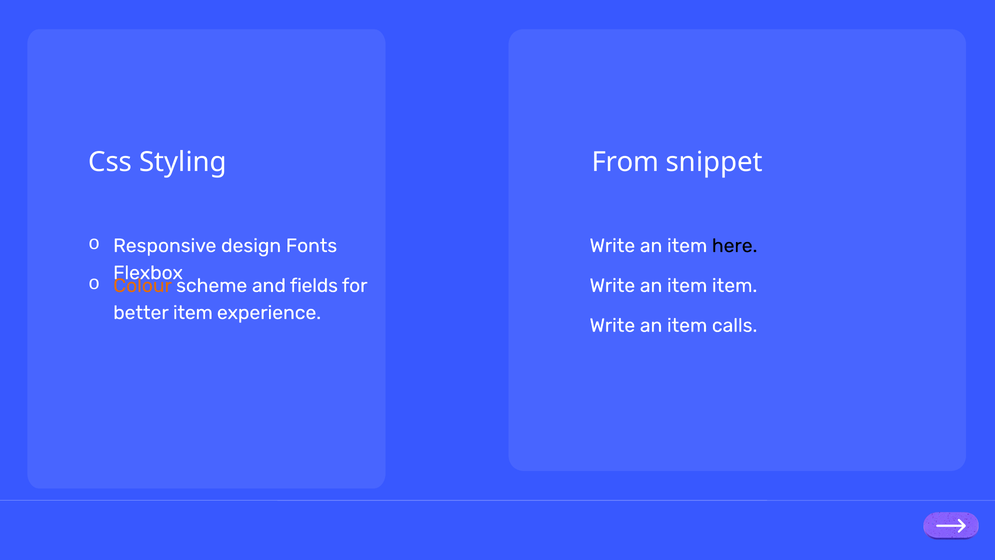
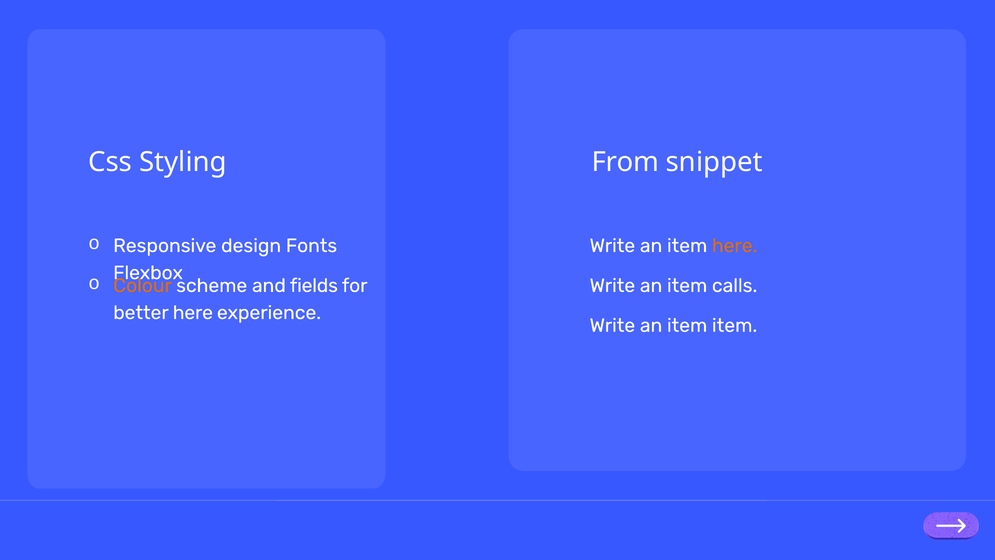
here at (735, 246) colour: black -> orange
item item: item -> calls
better item: item -> here
item calls: calls -> item
